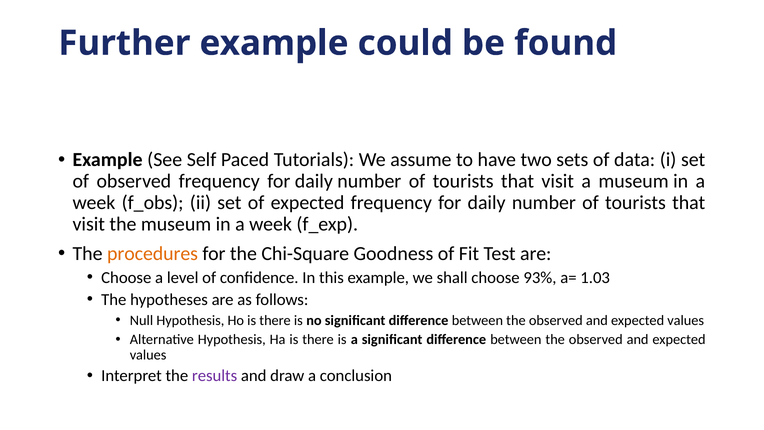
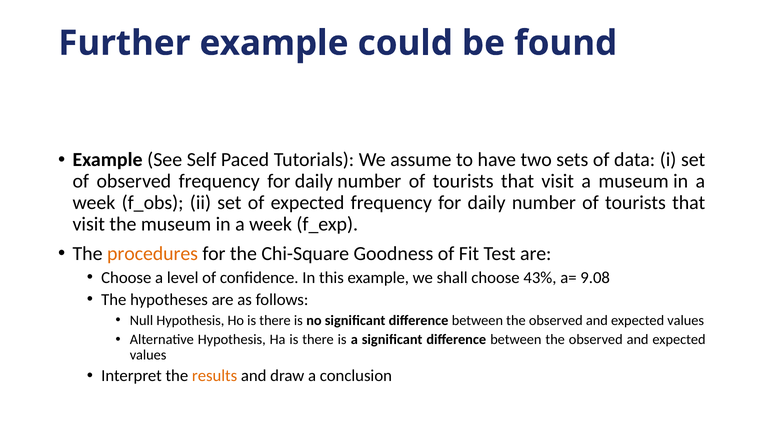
93%: 93% -> 43%
1.03: 1.03 -> 9.08
results colour: purple -> orange
